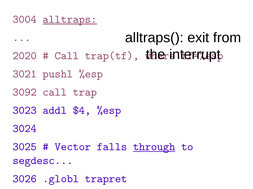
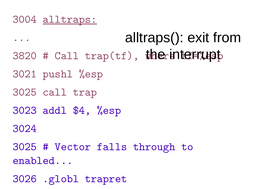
2020: 2020 -> 3820
3092 at (25, 92): 3092 -> 3025
through underline: present -> none
segdesc: segdesc -> enabled
